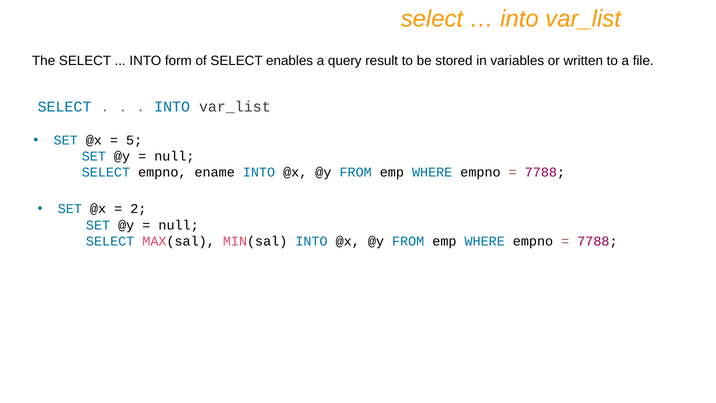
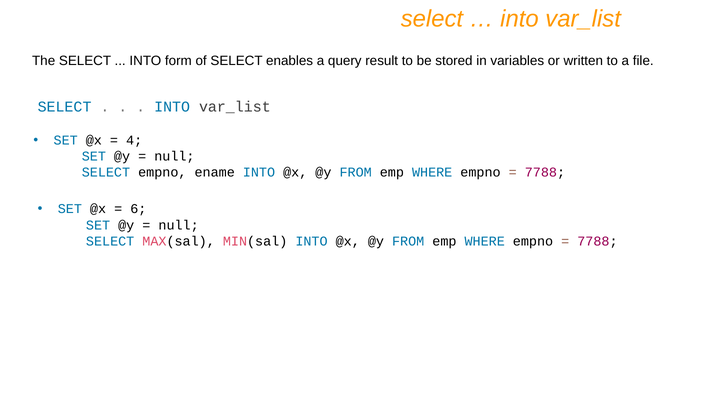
5: 5 -> 4
2: 2 -> 6
